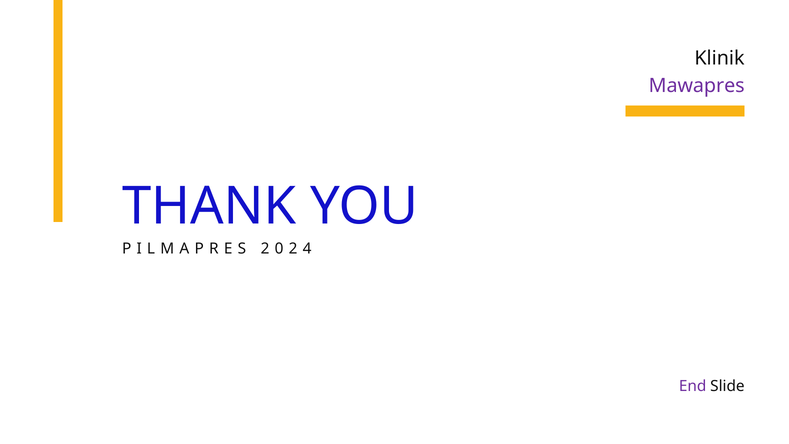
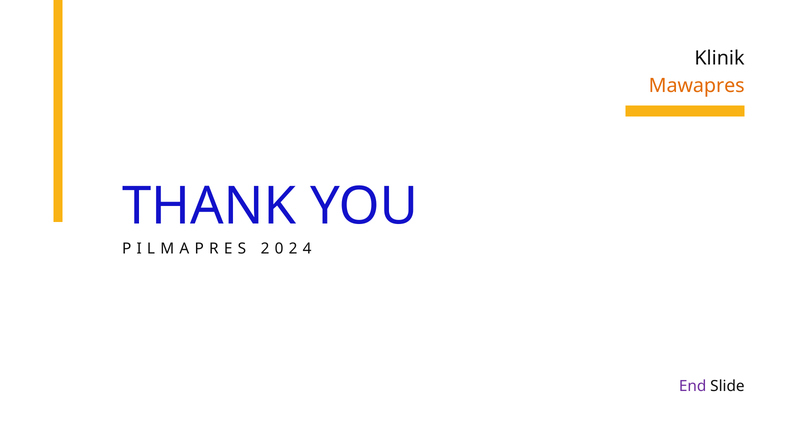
Mawapres colour: purple -> orange
